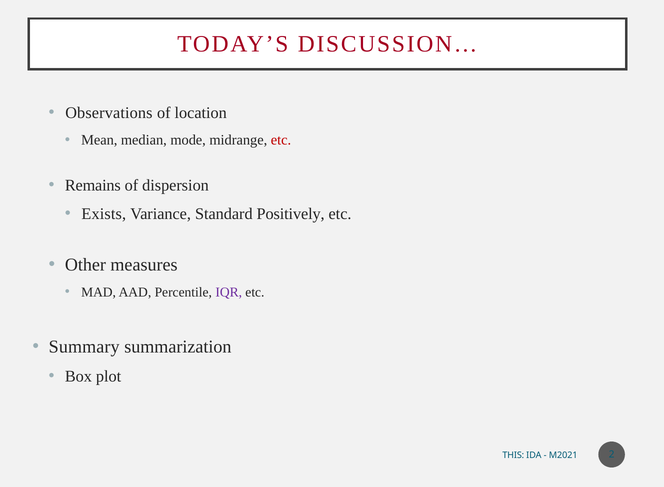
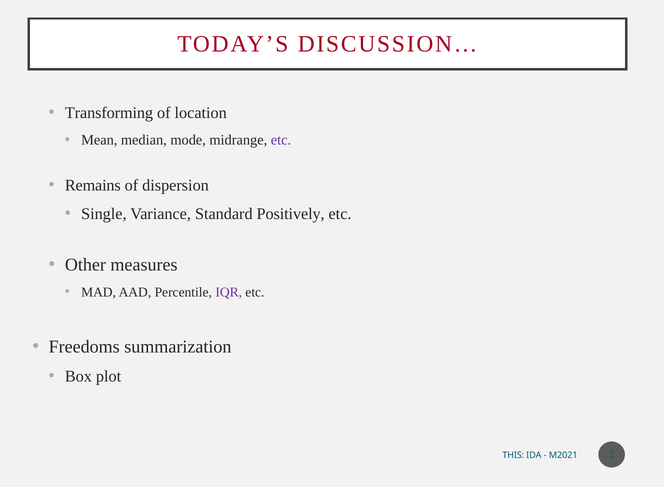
Observations: Observations -> Transforming
etc at (281, 140) colour: red -> purple
Exists: Exists -> Single
Summary: Summary -> Freedoms
